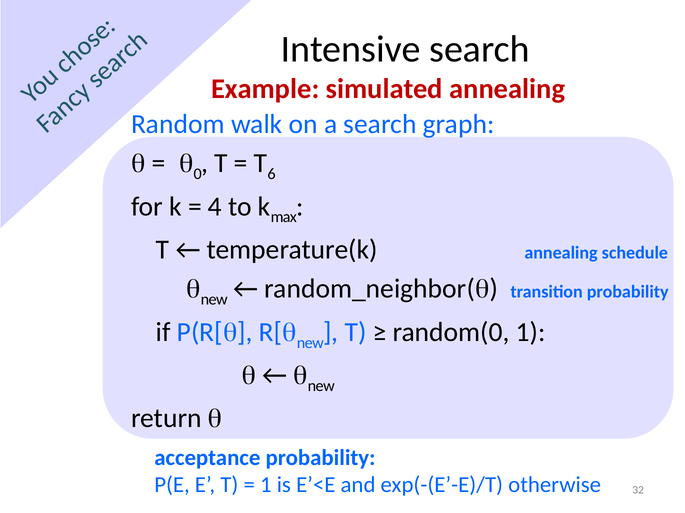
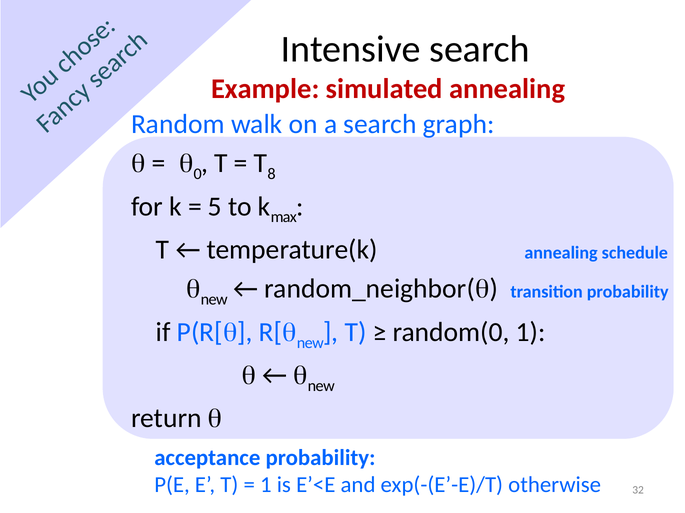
6: 6 -> 8
4: 4 -> 5
